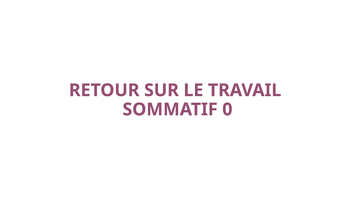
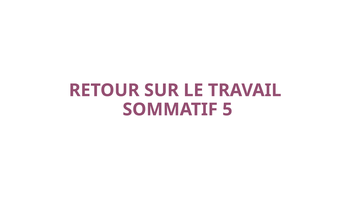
0: 0 -> 5
